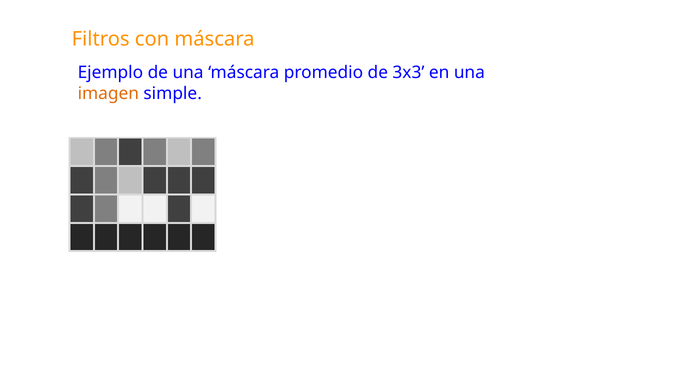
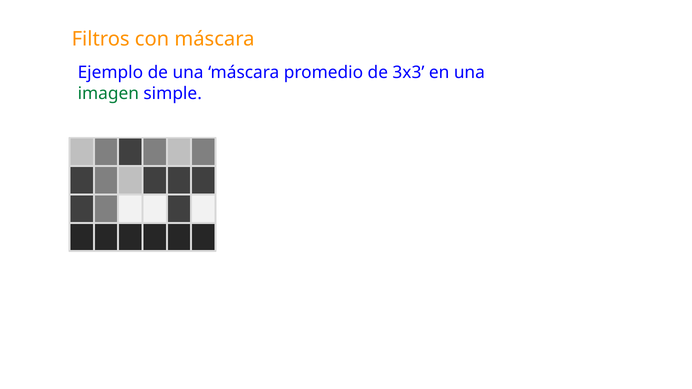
imagen colour: orange -> green
